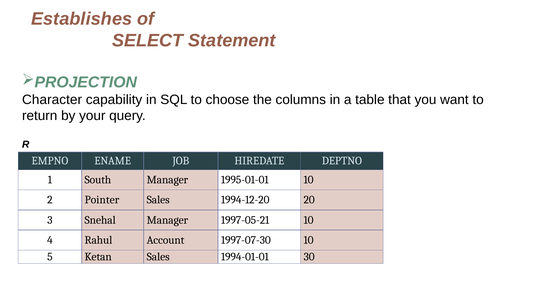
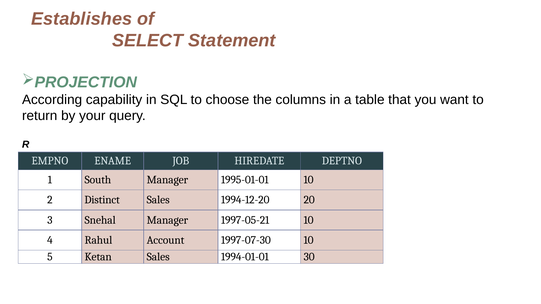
Character: Character -> According
Pointer: Pointer -> Distinct
